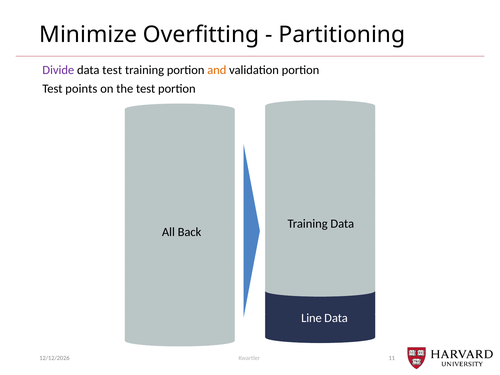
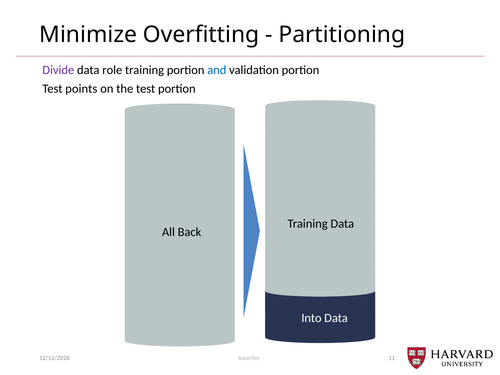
data test: test -> role
and colour: orange -> blue
Line: Line -> Into
